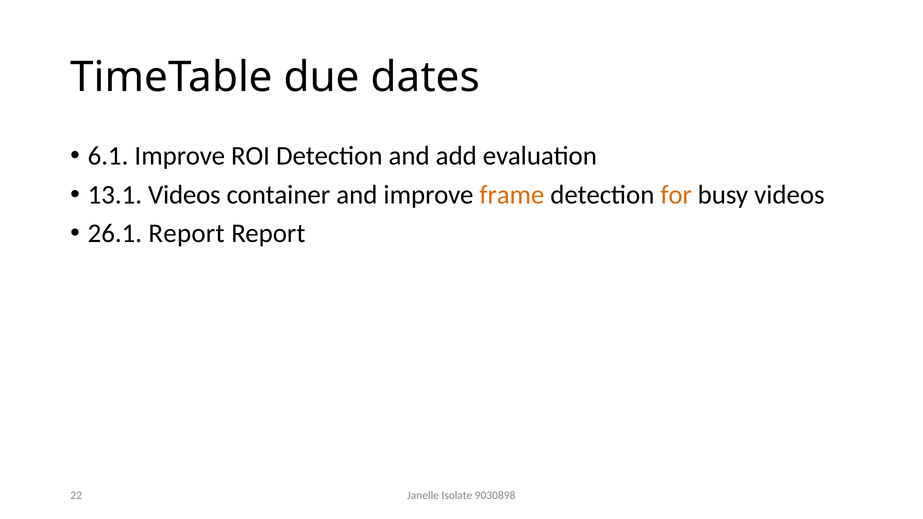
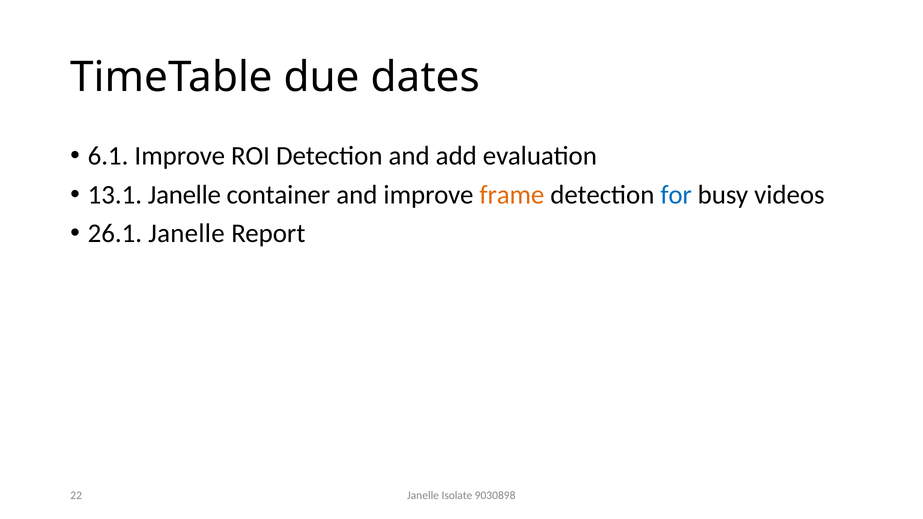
13.1 Videos: Videos -> Janelle
for colour: orange -> blue
26.1 Report: Report -> Janelle
